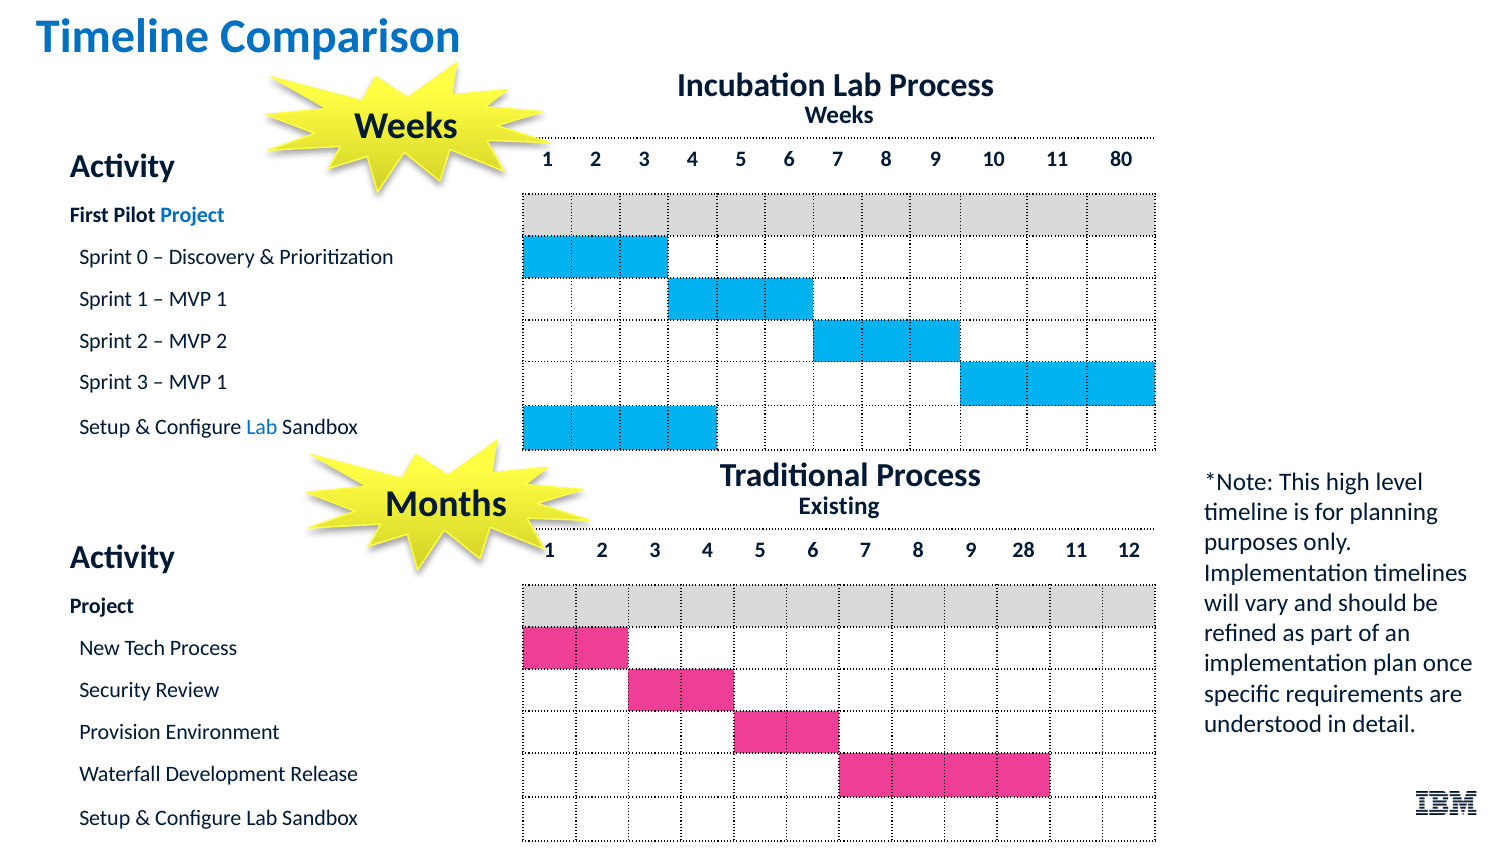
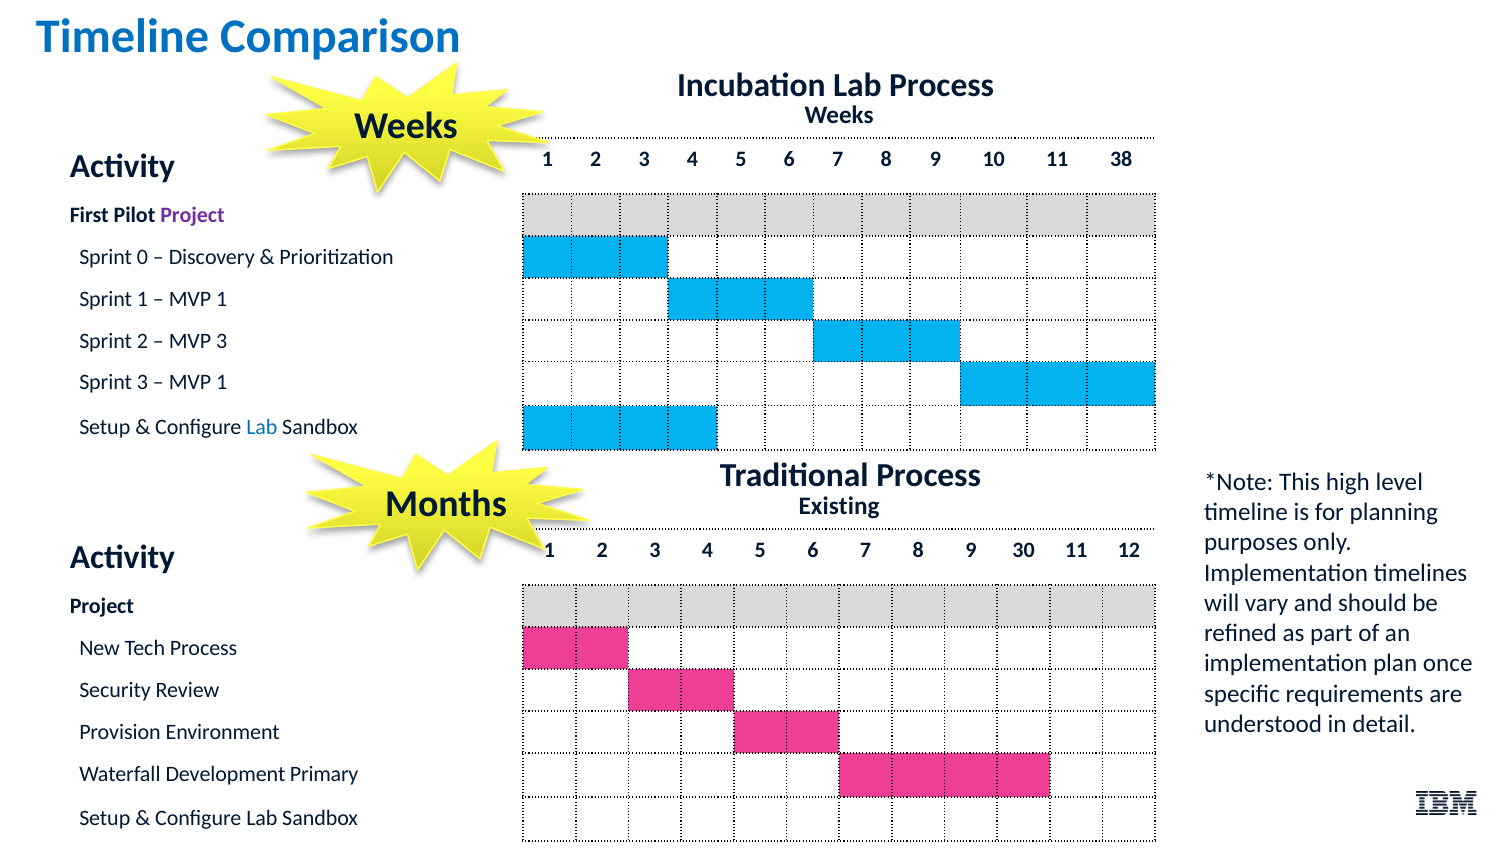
80: 80 -> 38
Project at (193, 215) colour: blue -> purple
MVP 2: 2 -> 3
28: 28 -> 30
Release: Release -> Primary
